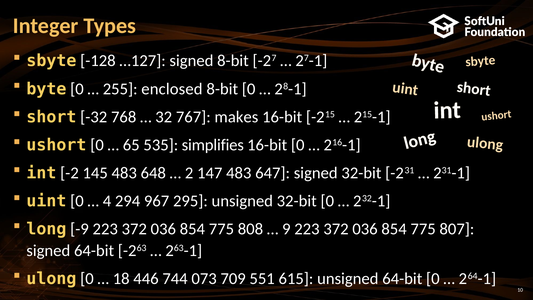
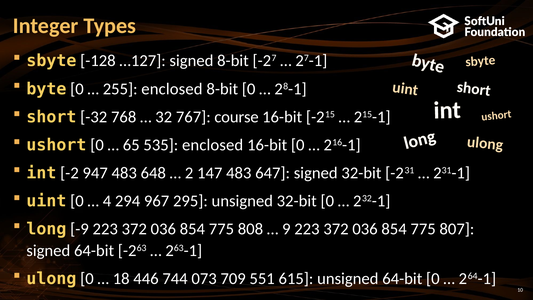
makes: makes -> course
535 simplifies: simplifies -> enclosed
145: 145 -> 947
